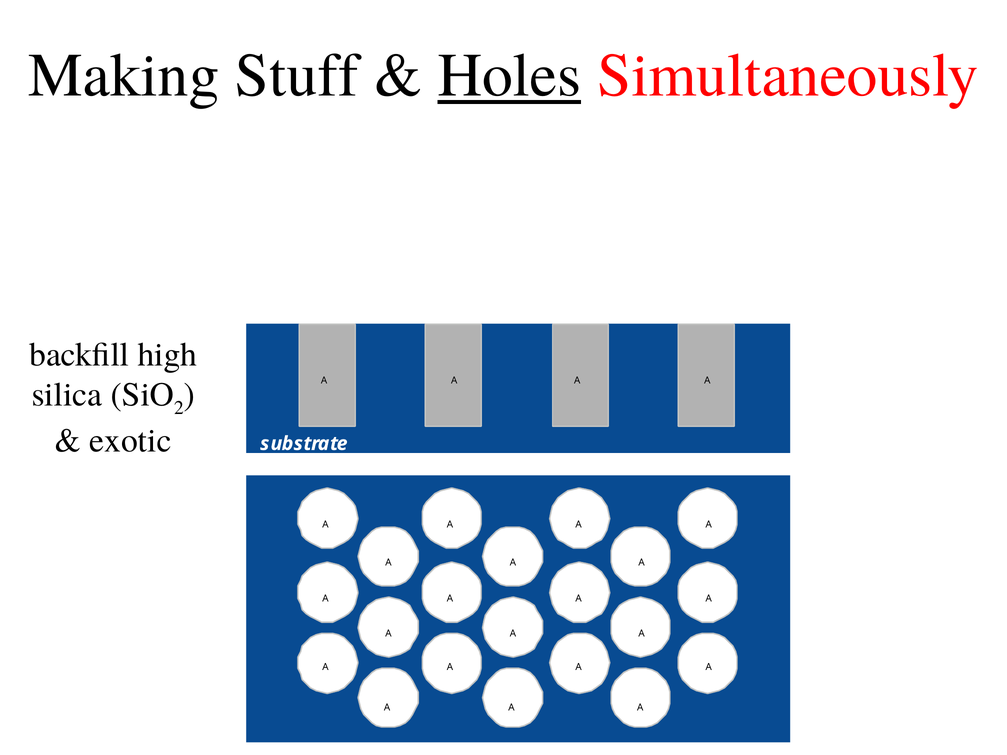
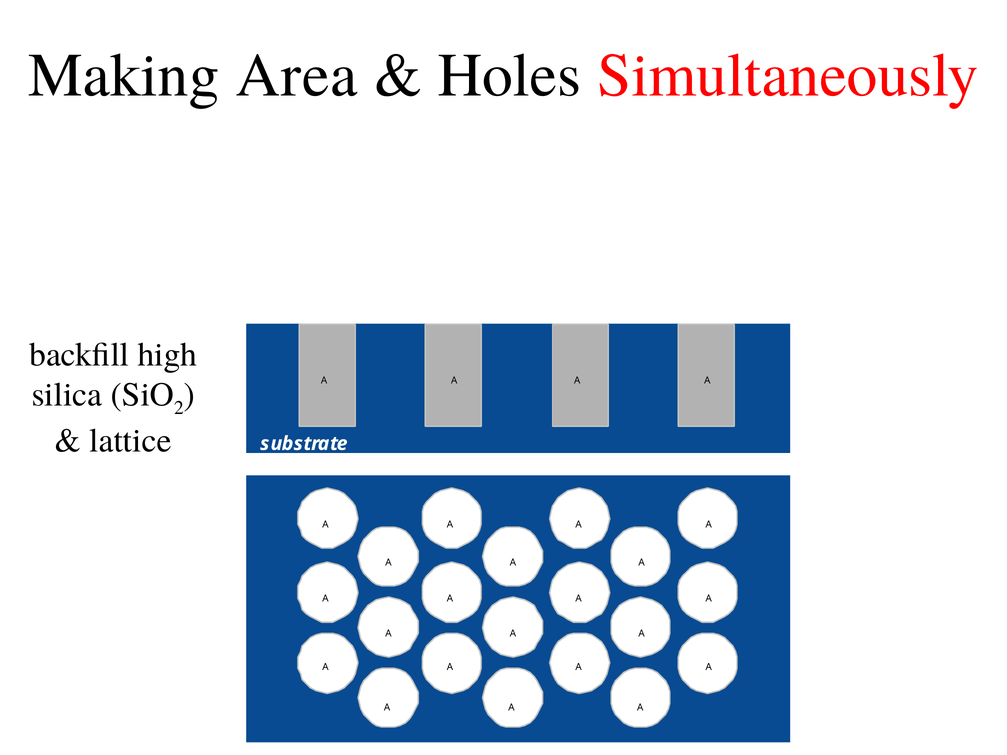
Stuff: Stuff -> Area
Holes underline: present -> none
exotic: exotic -> lattice
